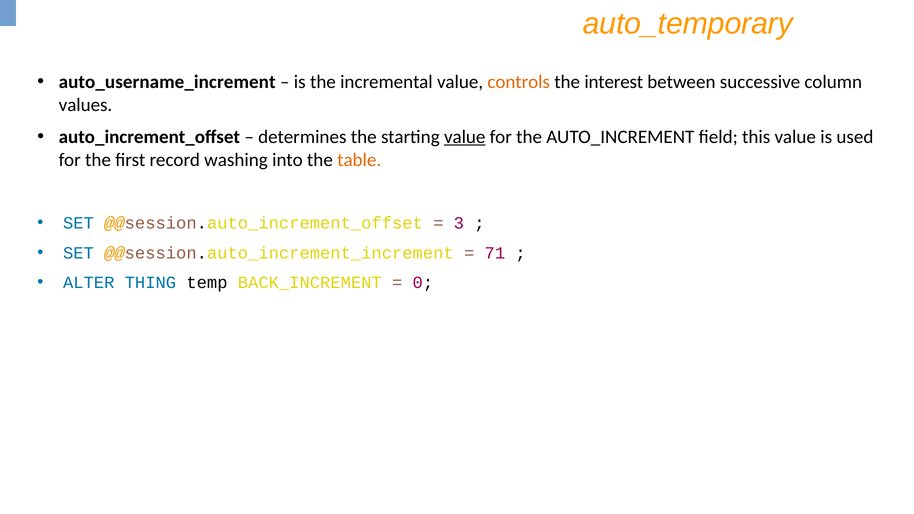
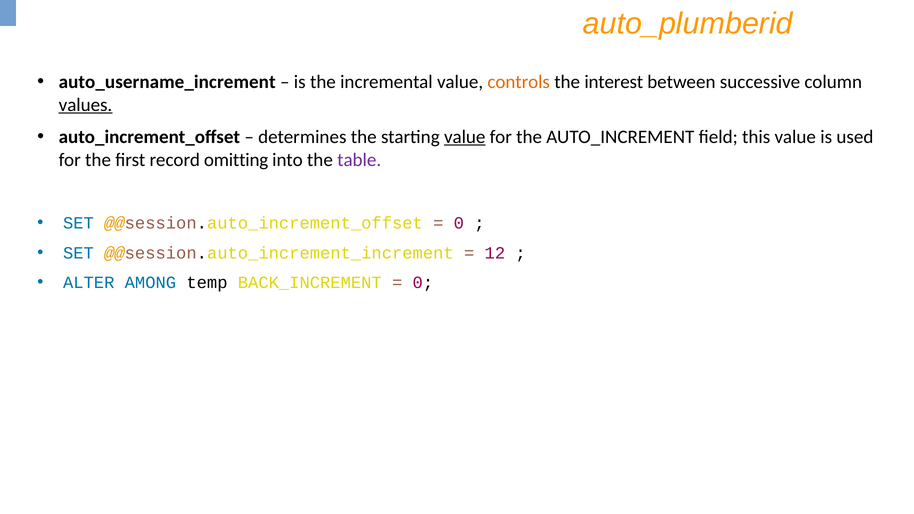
auto_temporary: auto_temporary -> auto_plumberid
values underline: none -> present
washing: washing -> omitting
table colour: orange -> purple
3 at (459, 223): 3 -> 0
71: 71 -> 12
THING: THING -> AMONG
